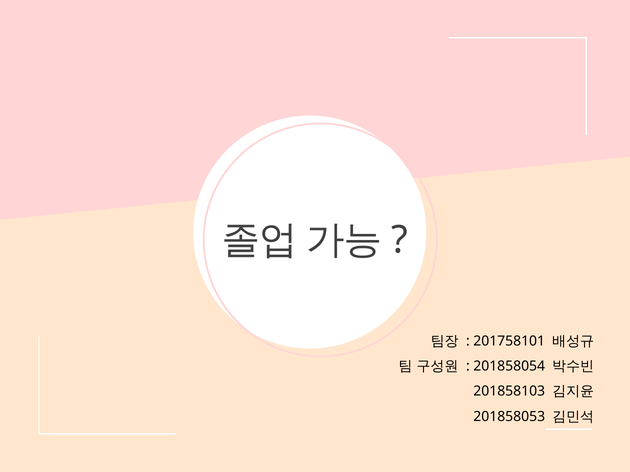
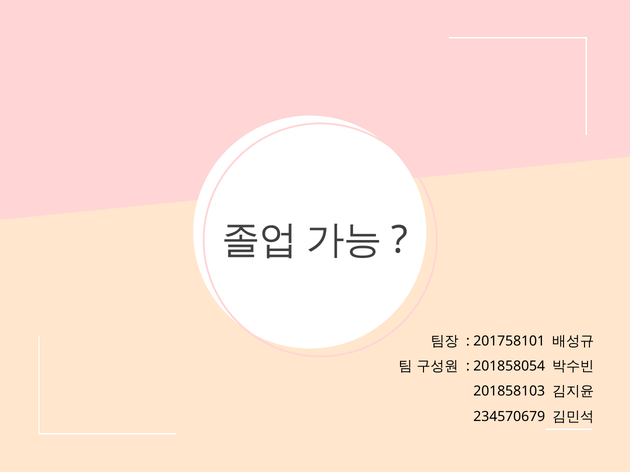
201858053: 201858053 -> 234570679
